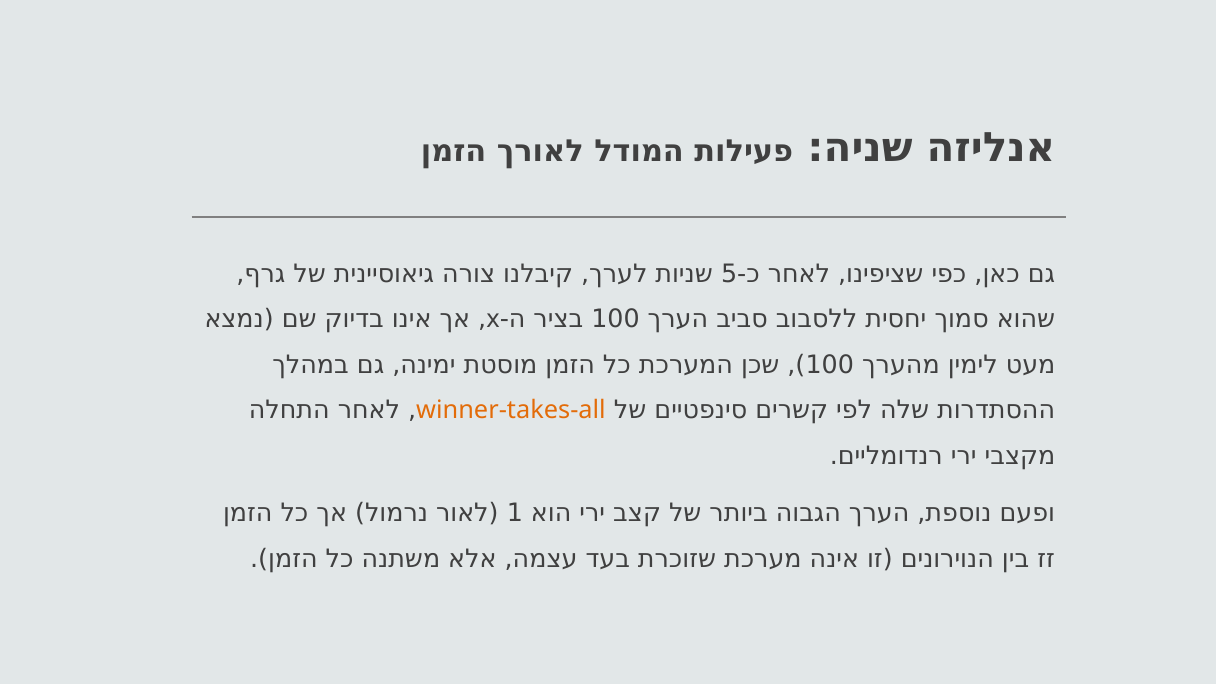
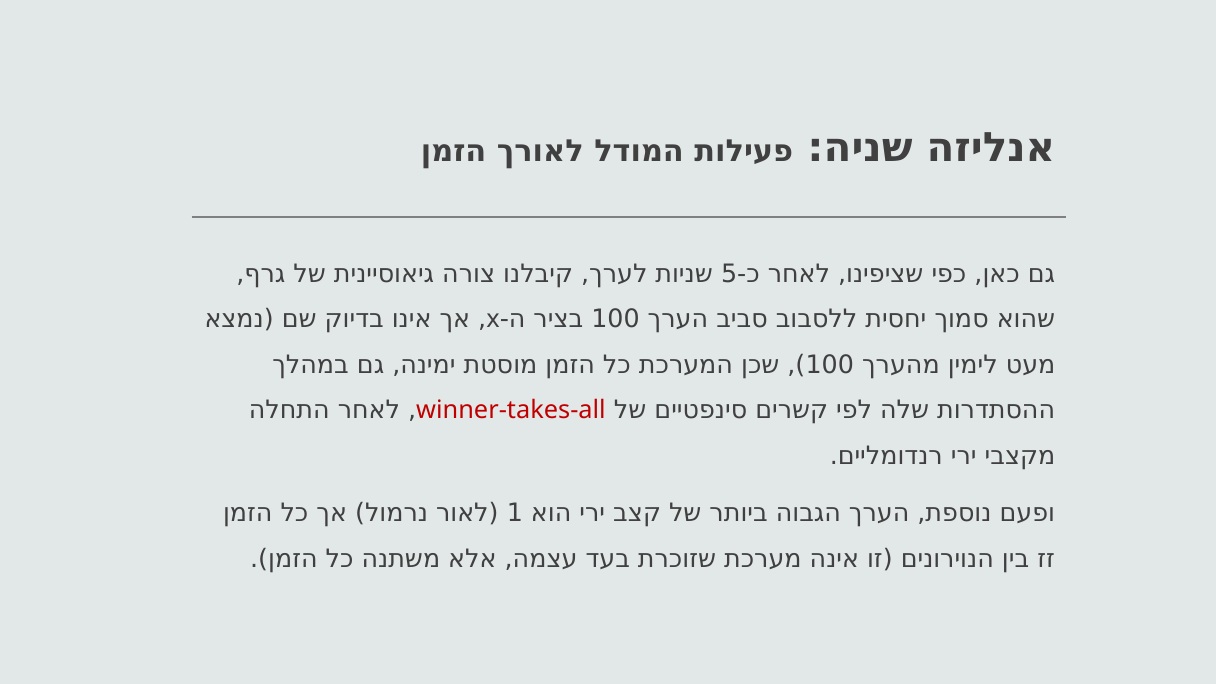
winner-takes-all colour: orange -> red
